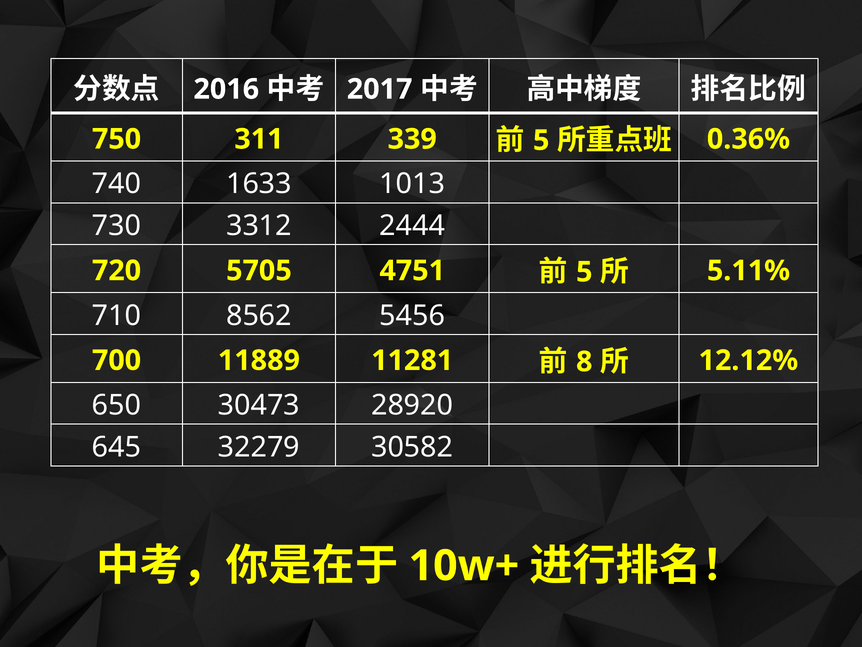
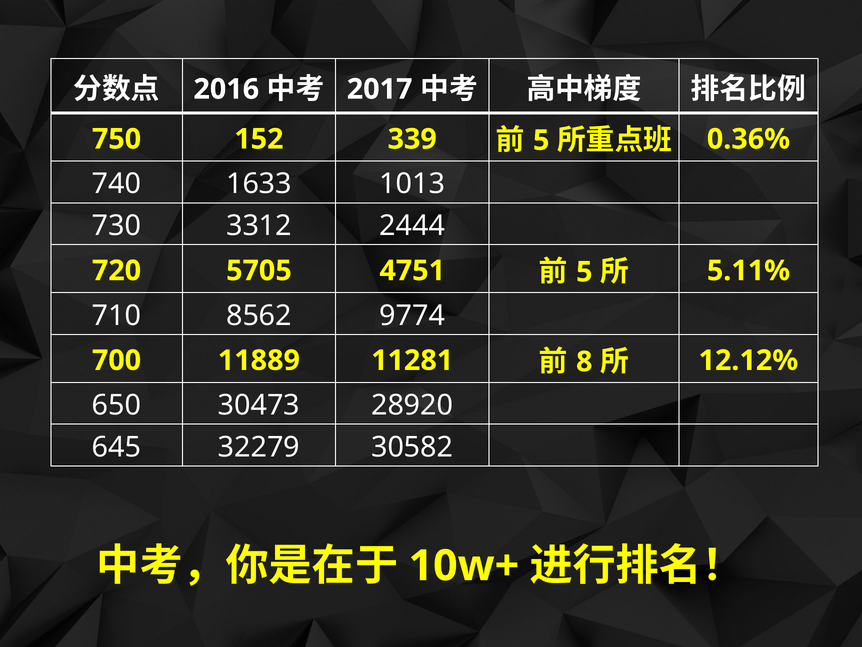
311: 311 -> 152
5456: 5456 -> 9774
